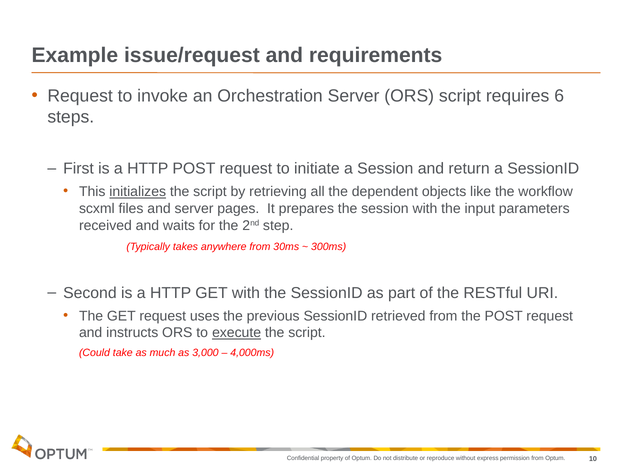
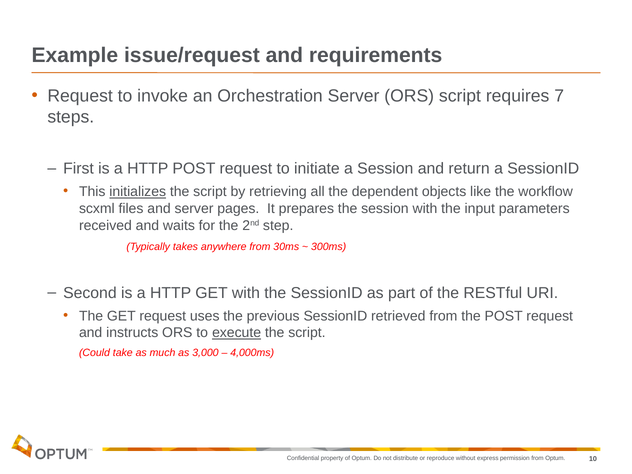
6: 6 -> 7
